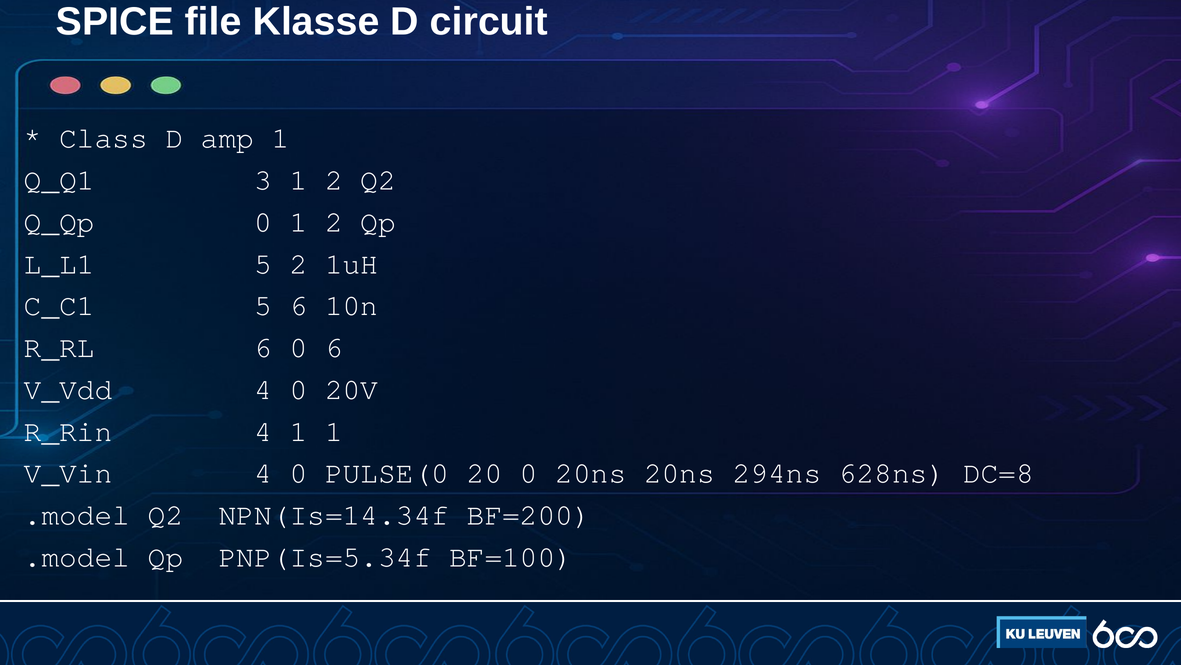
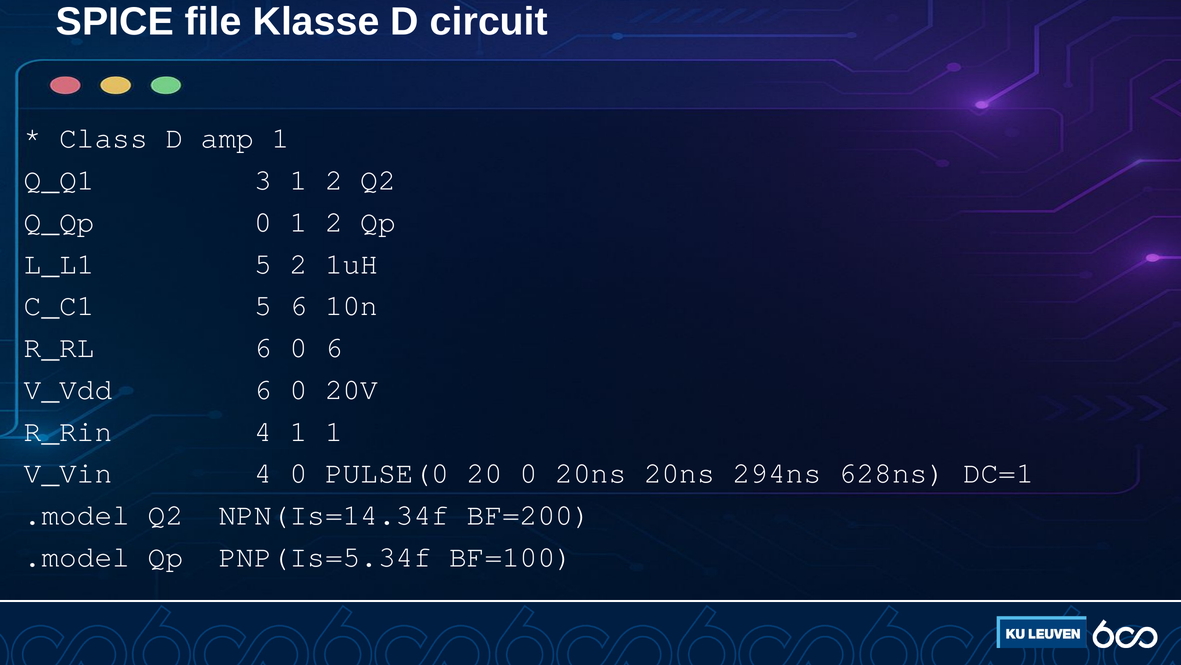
V_Vdd 4: 4 -> 6
DC=8: DC=8 -> DC=1
